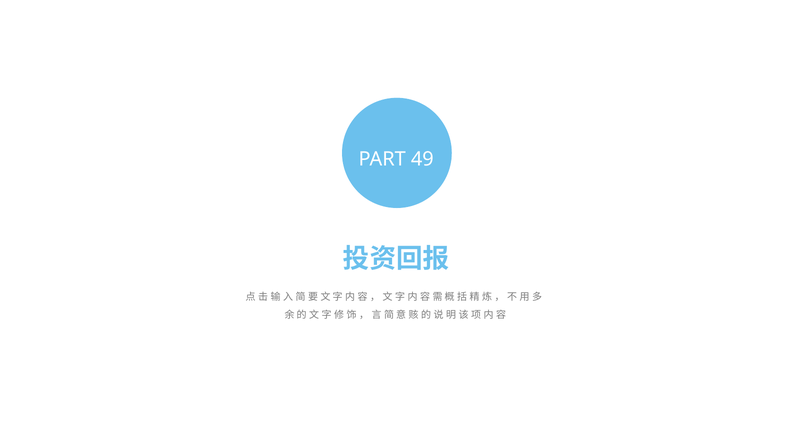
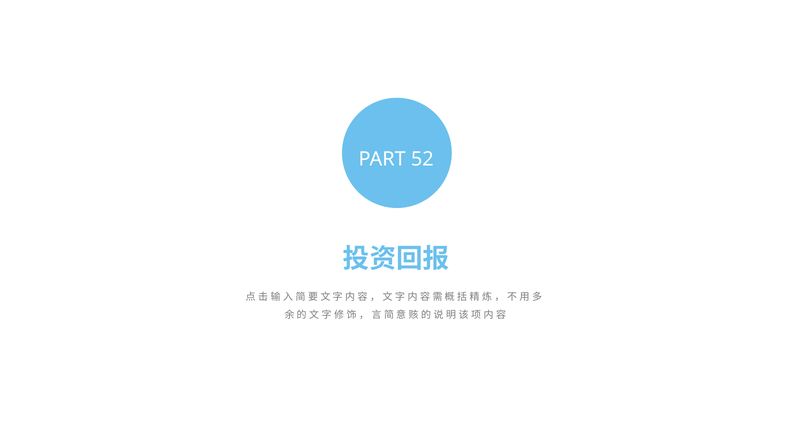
49: 49 -> 52
